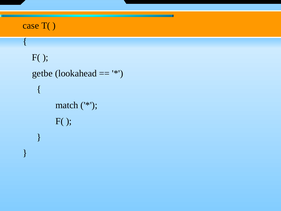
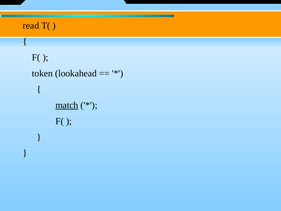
case: case -> read
getbe: getbe -> token
match underline: none -> present
